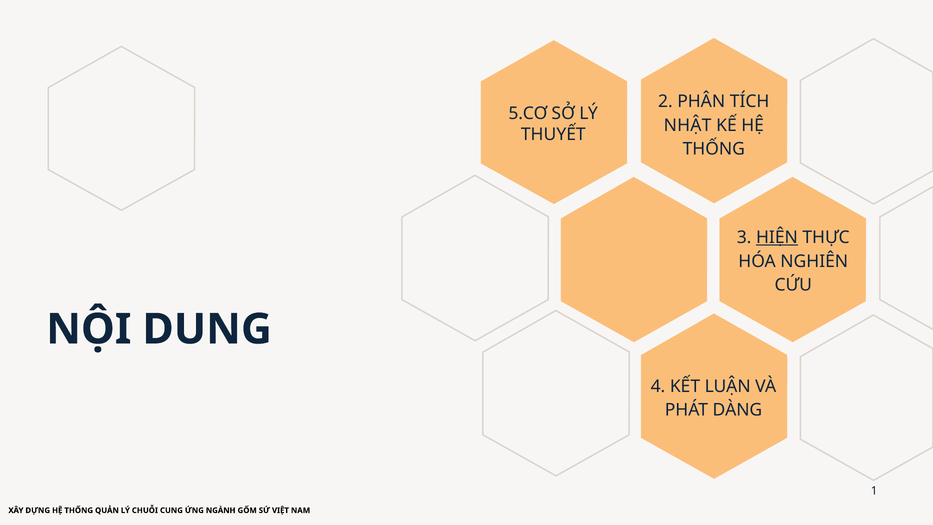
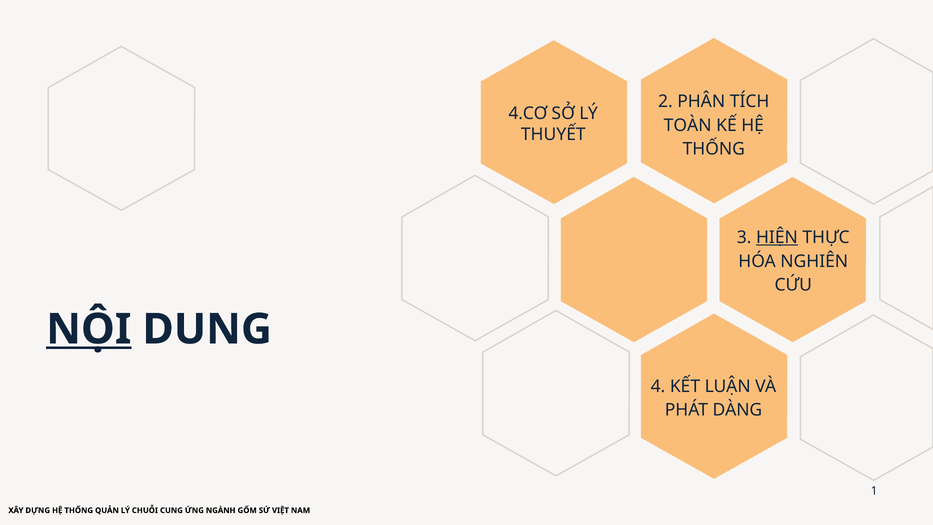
5.CƠ: 5.CƠ -> 4.CƠ
NHẬT: NHẬT -> TOÀN
NỘI underline: none -> present
